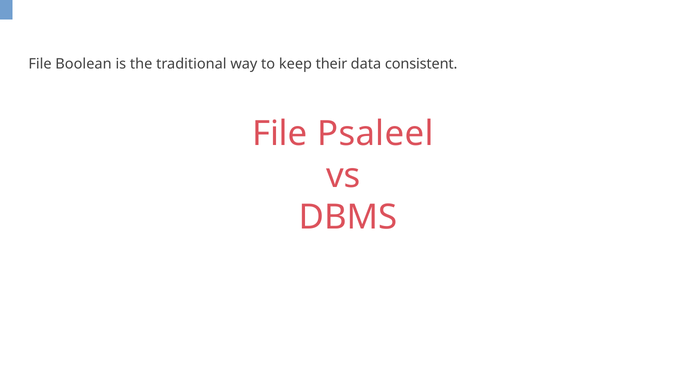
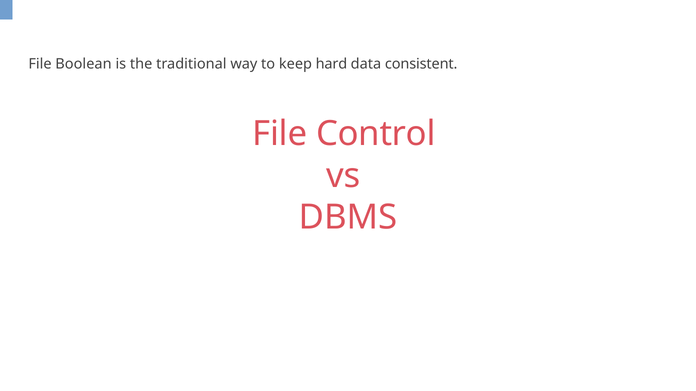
their: their -> hard
Psaleel: Psaleel -> Control
